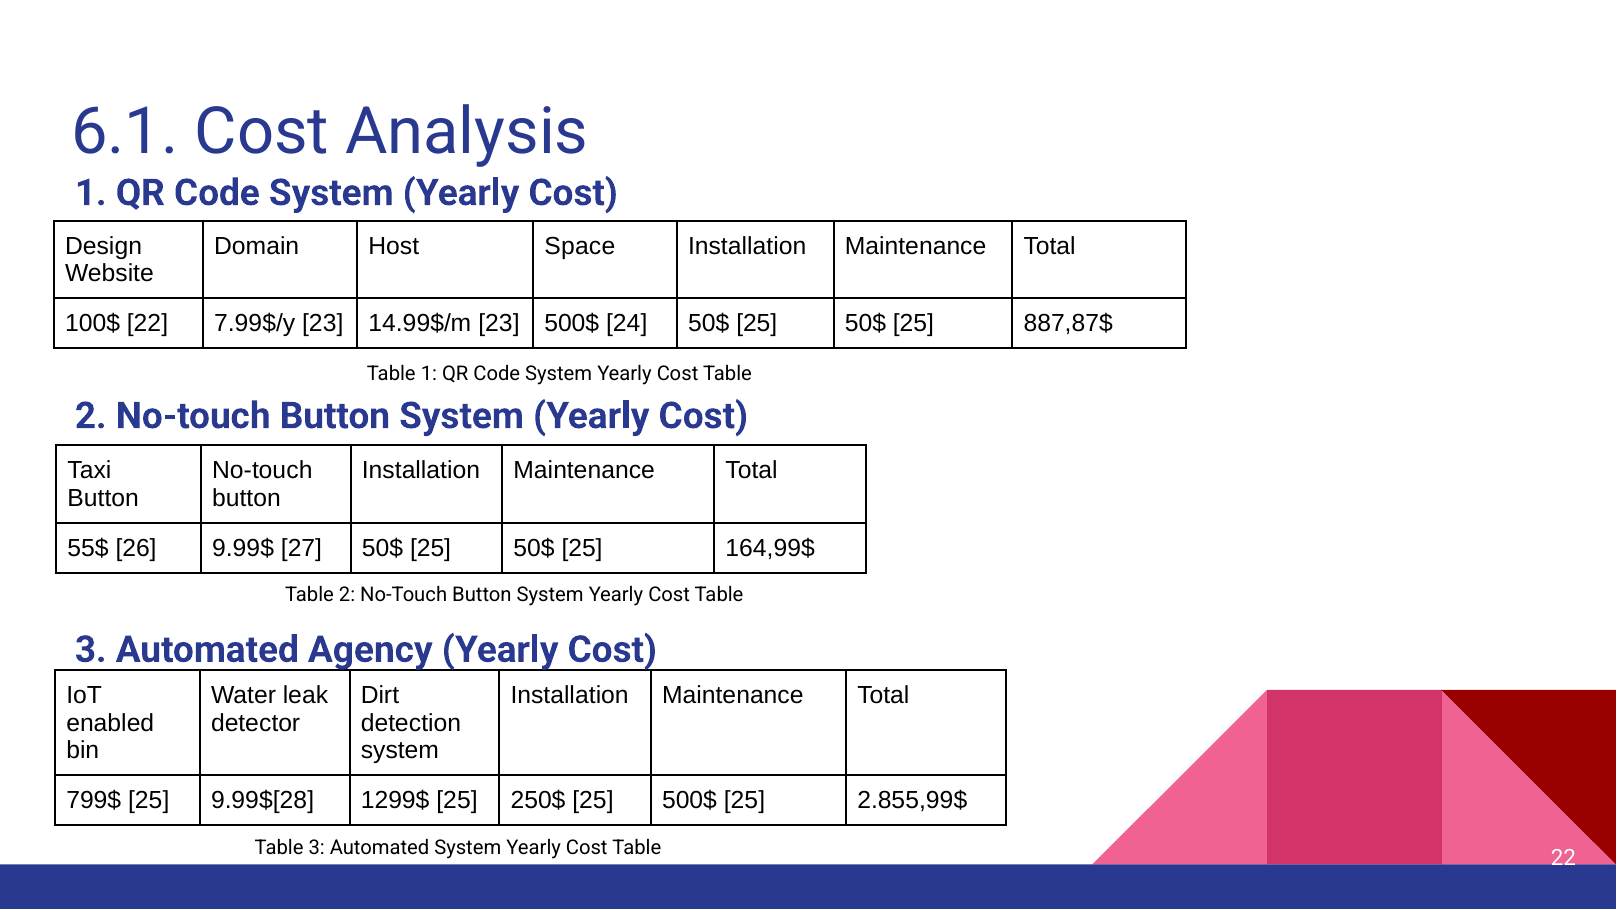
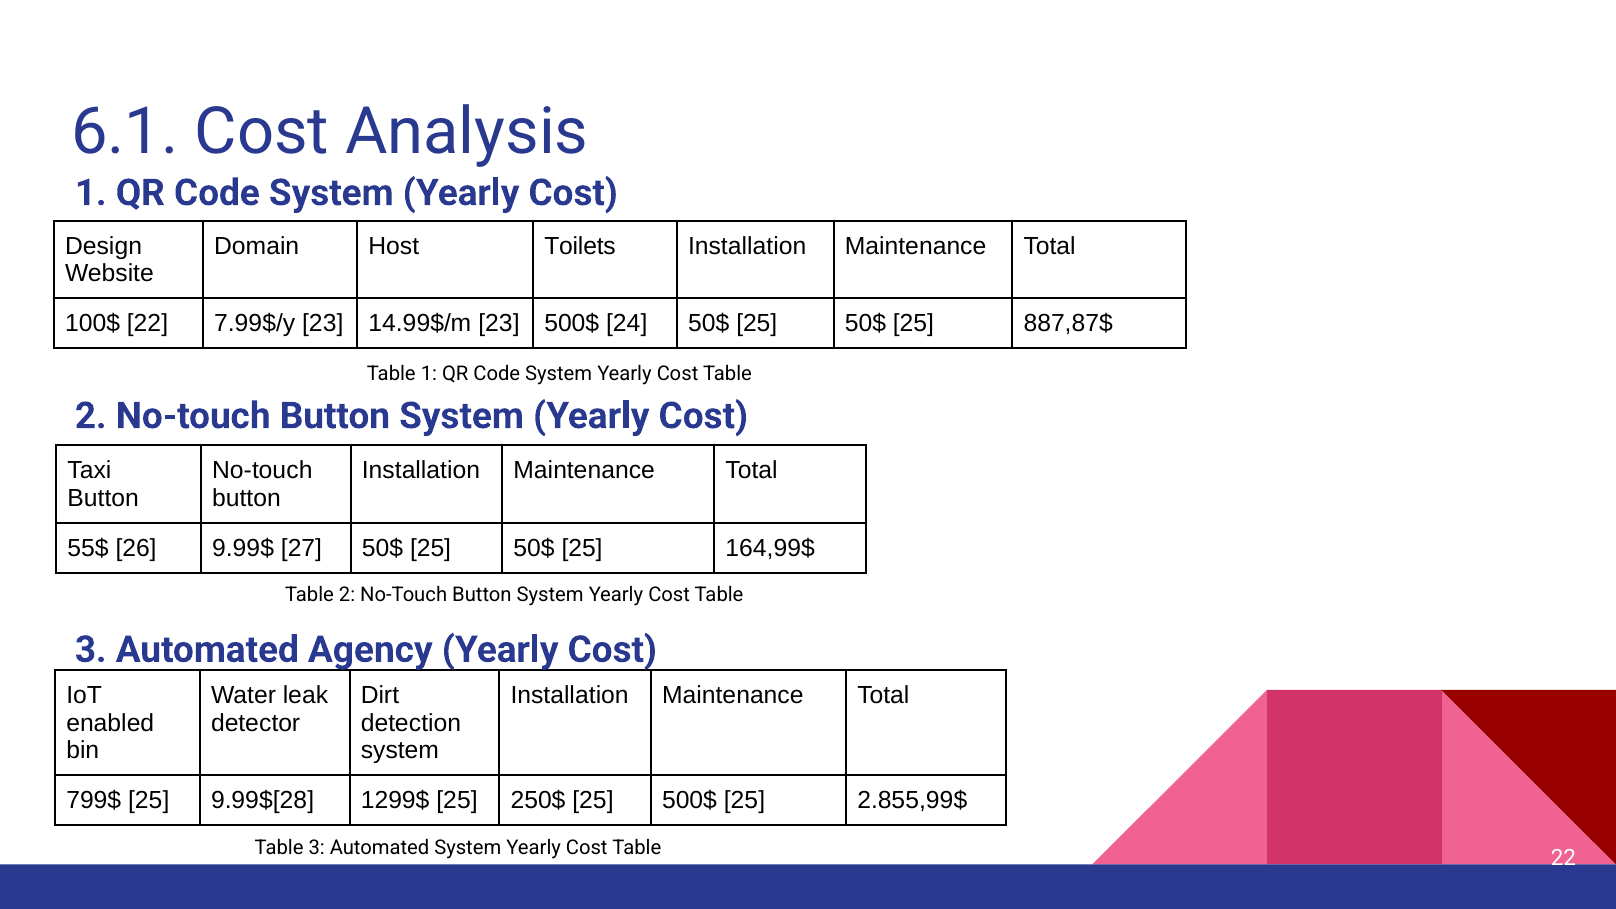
Space: Space -> Toilets
